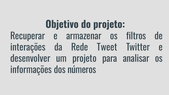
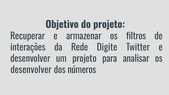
Tweet: Tweet -> Digite
informações at (31, 70): informações -> desenvolver
